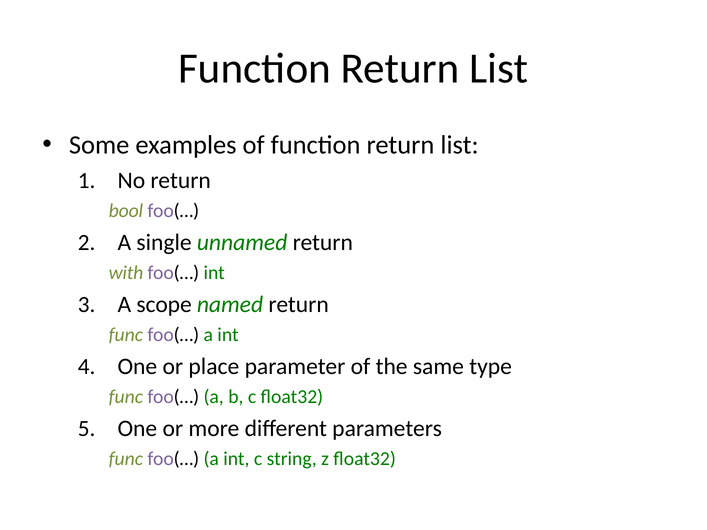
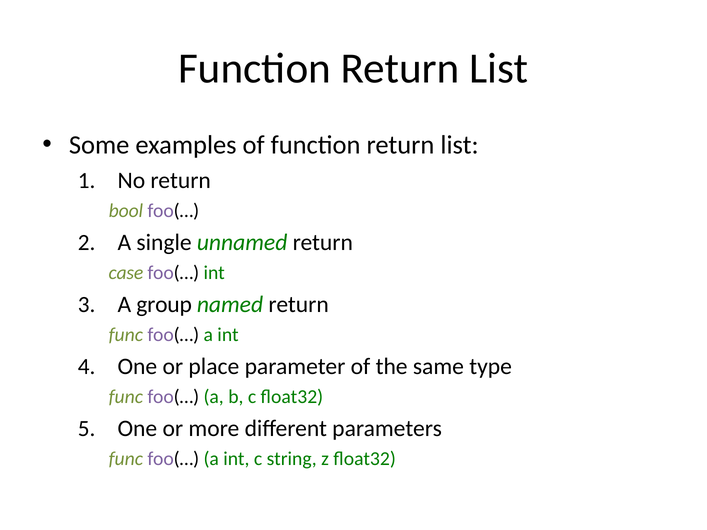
with: with -> case
scope: scope -> group
